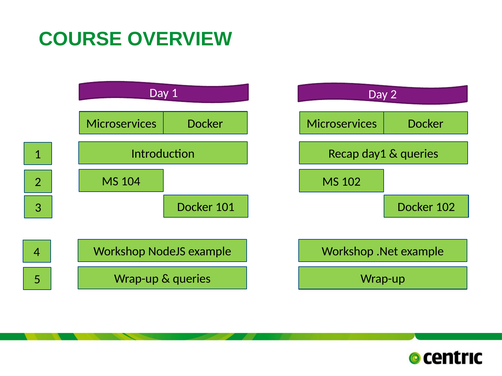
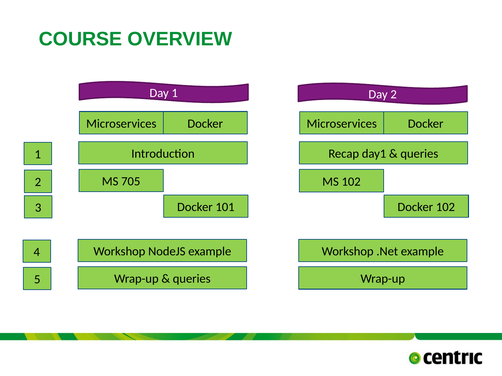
104: 104 -> 705
